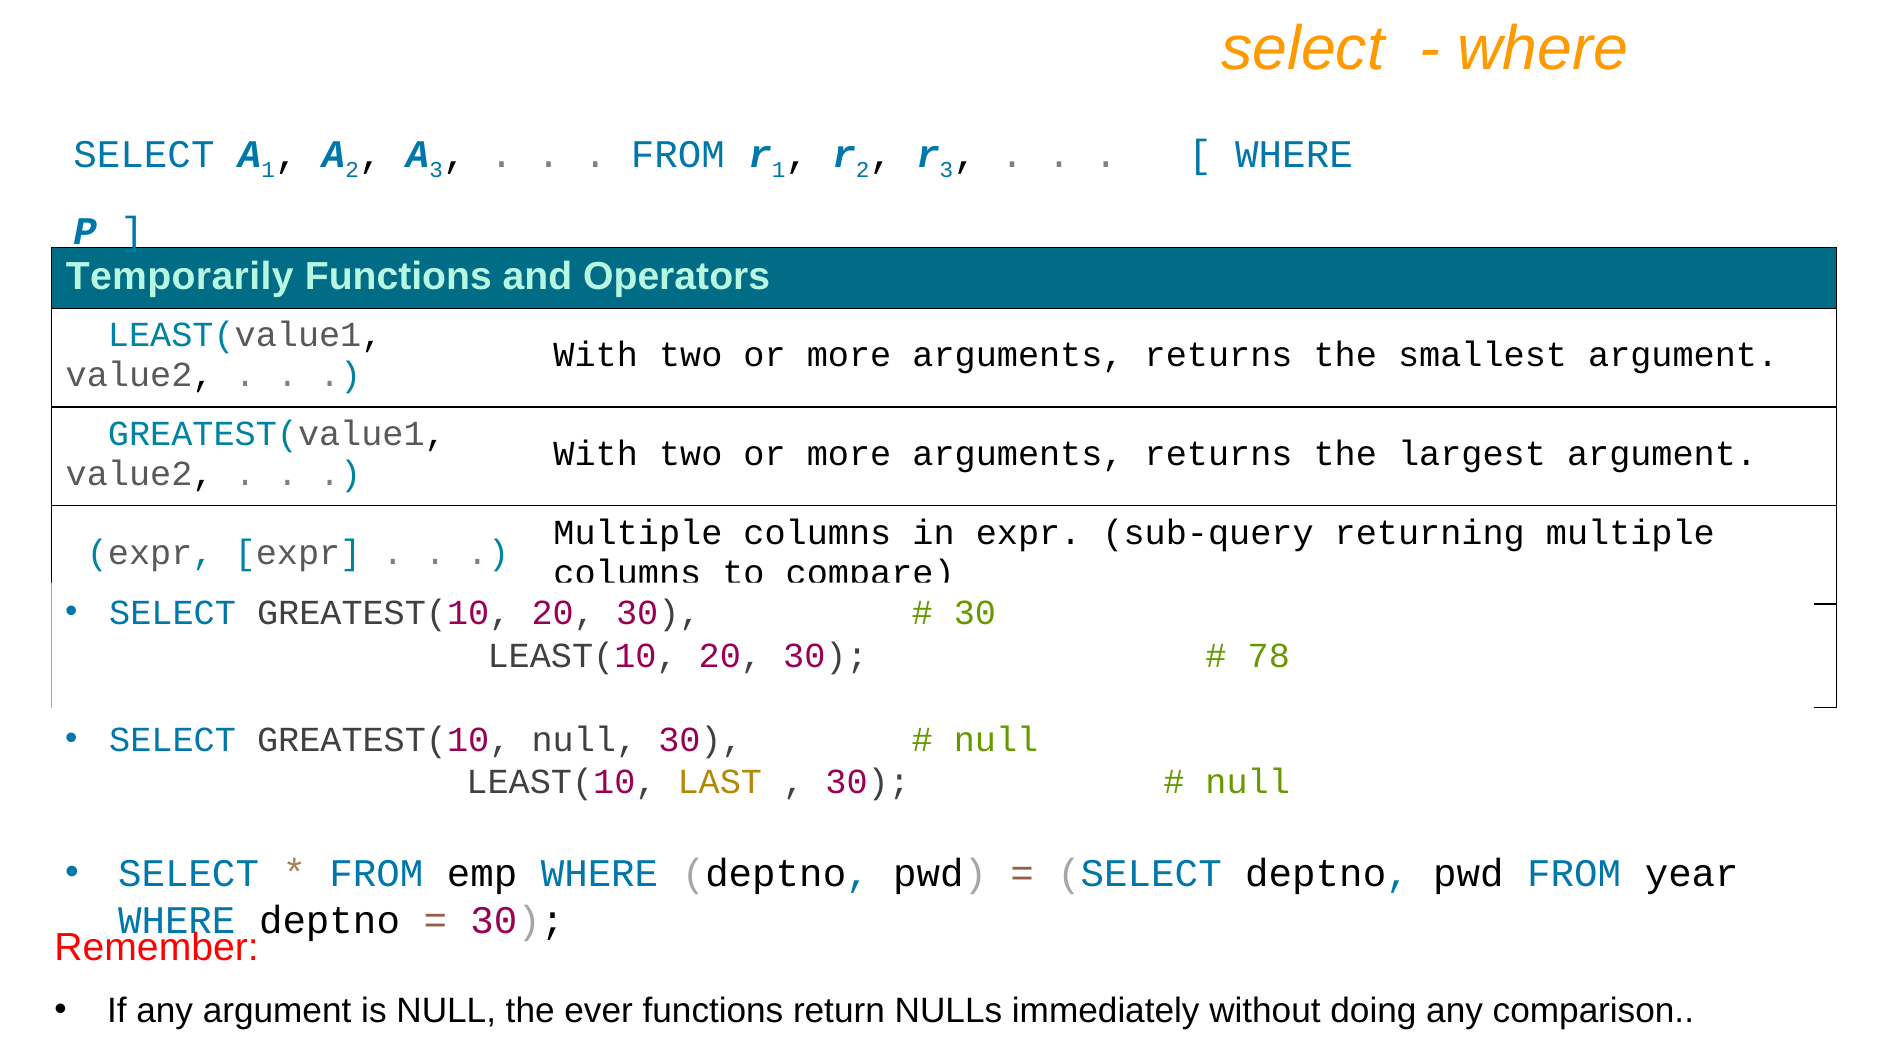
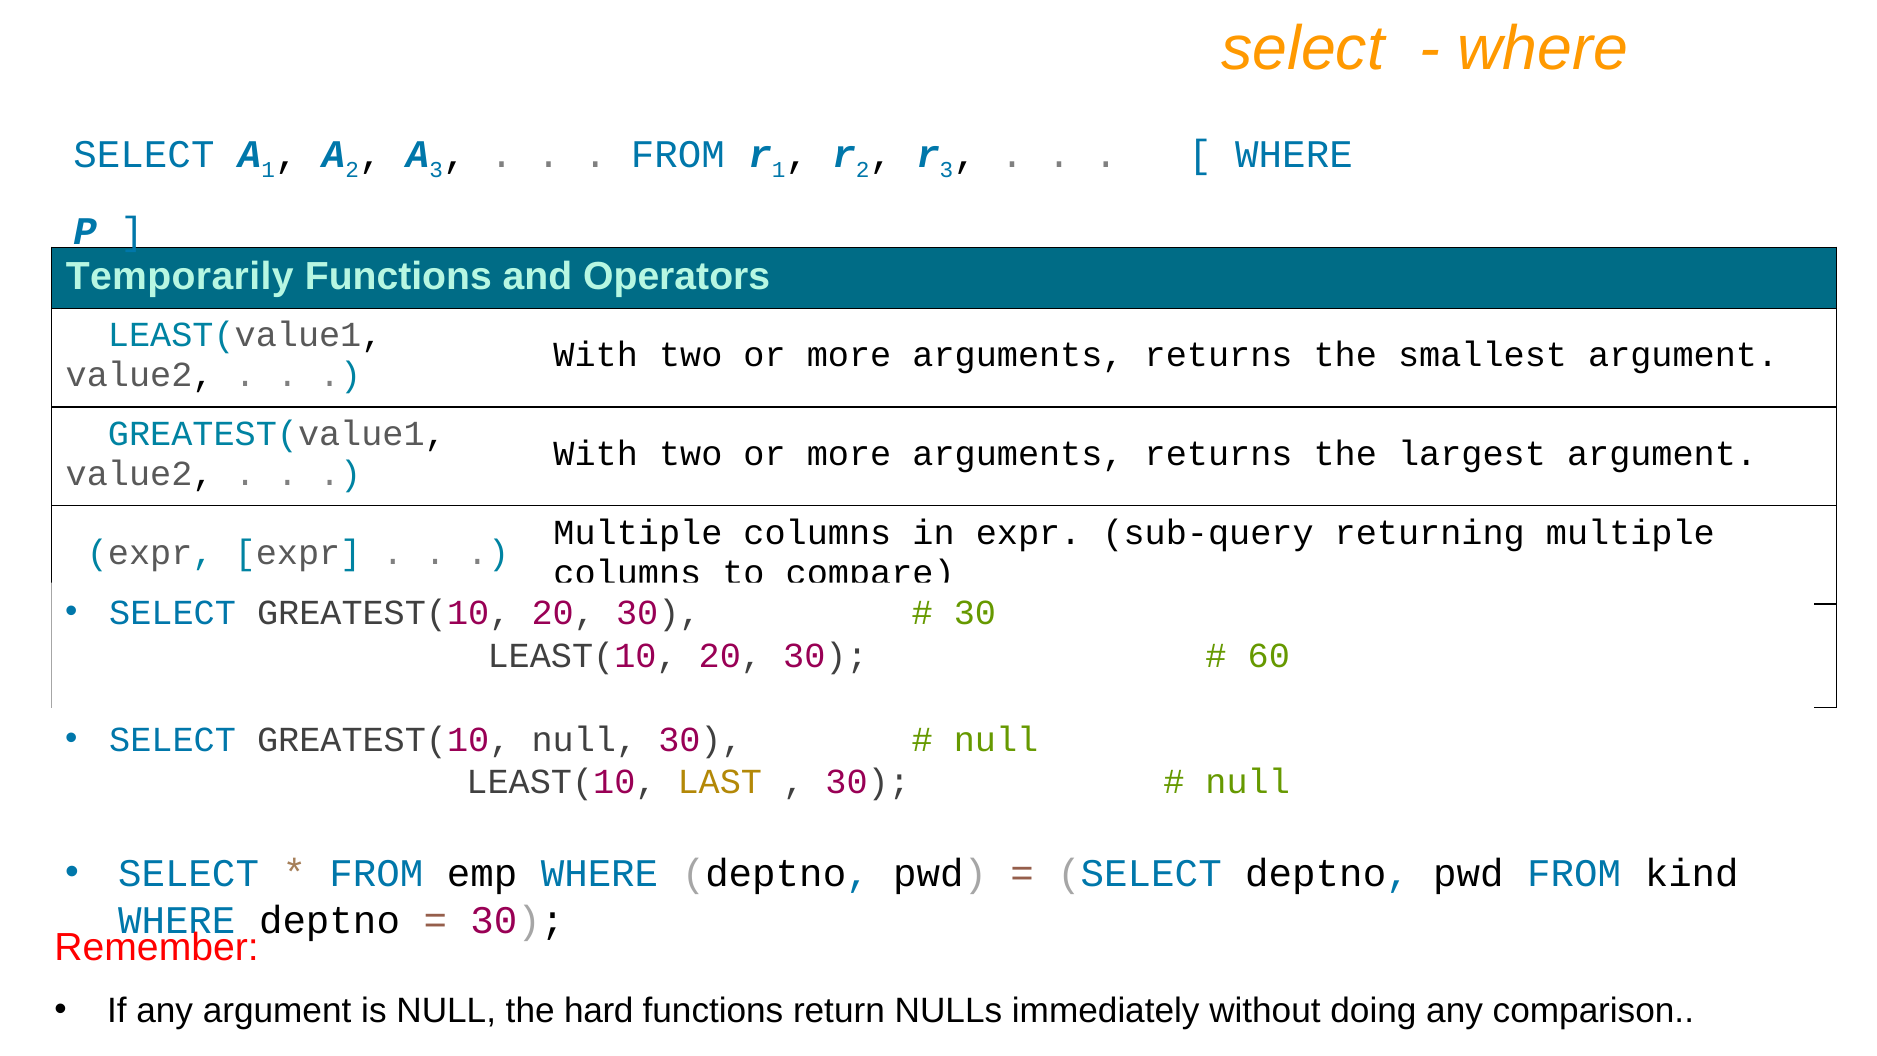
78: 78 -> 60
year: year -> kind
ever: ever -> hard
